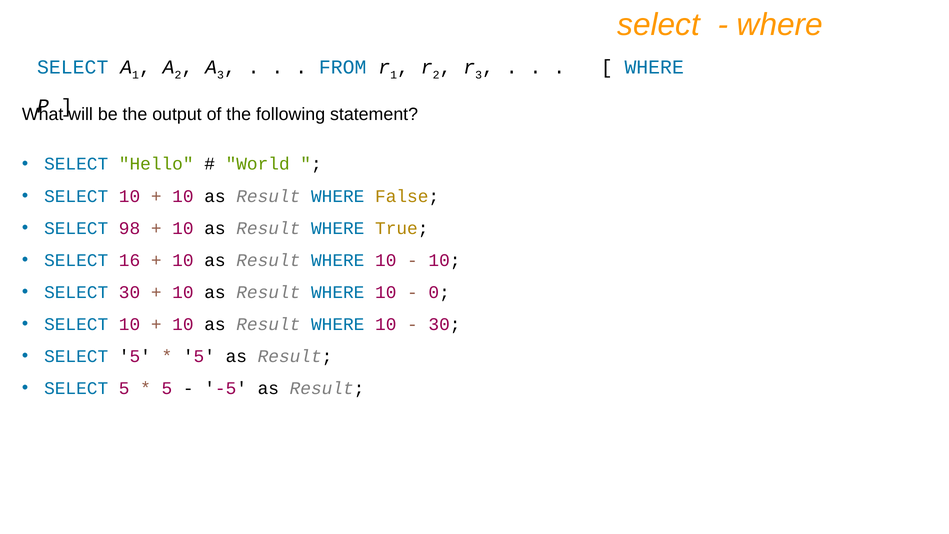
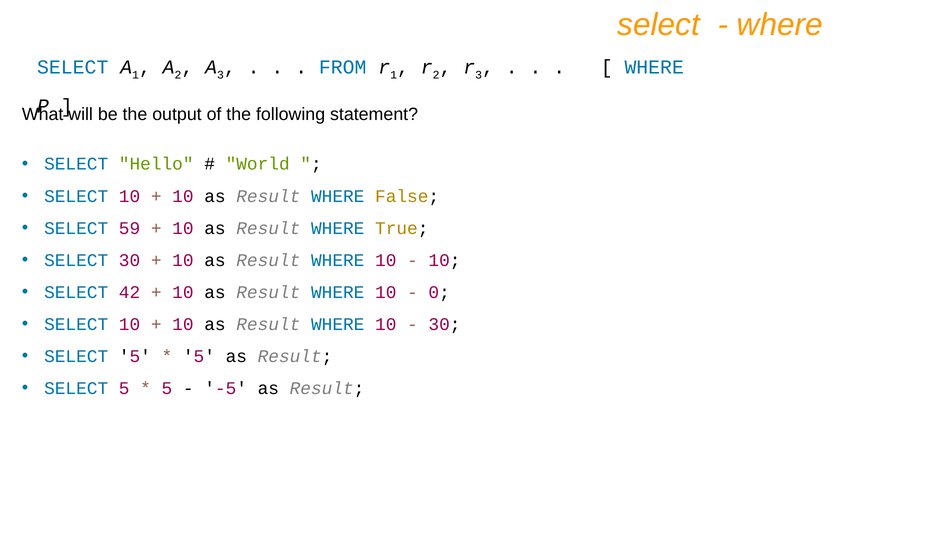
98: 98 -> 59
SELECT 16: 16 -> 30
SELECT 30: 30 -> 42
